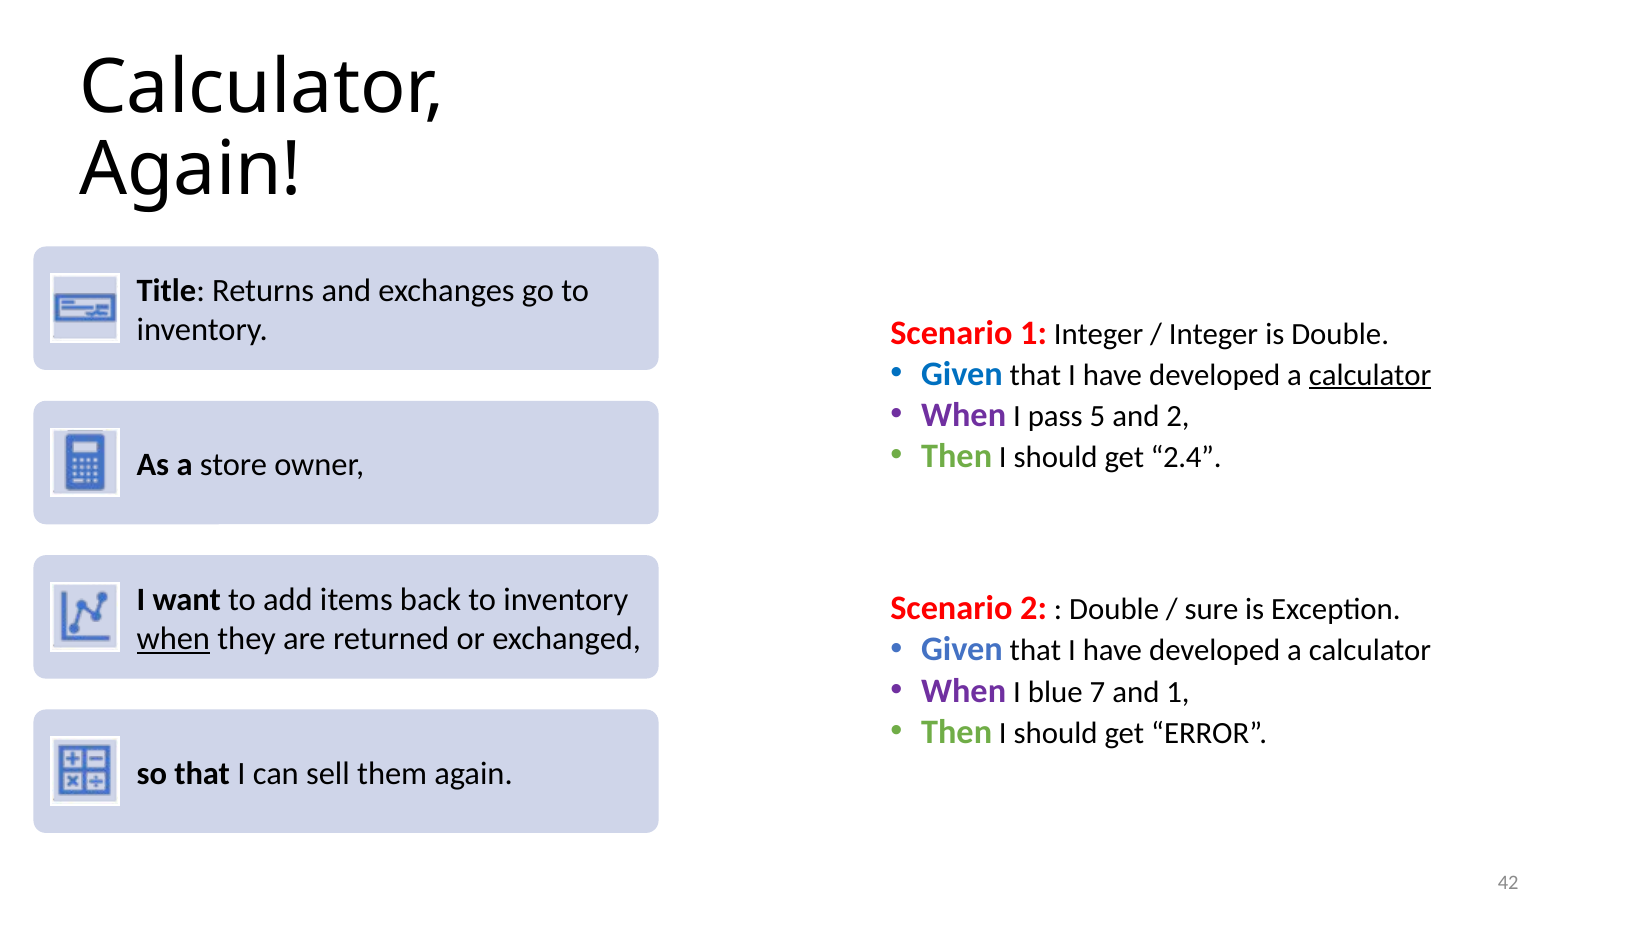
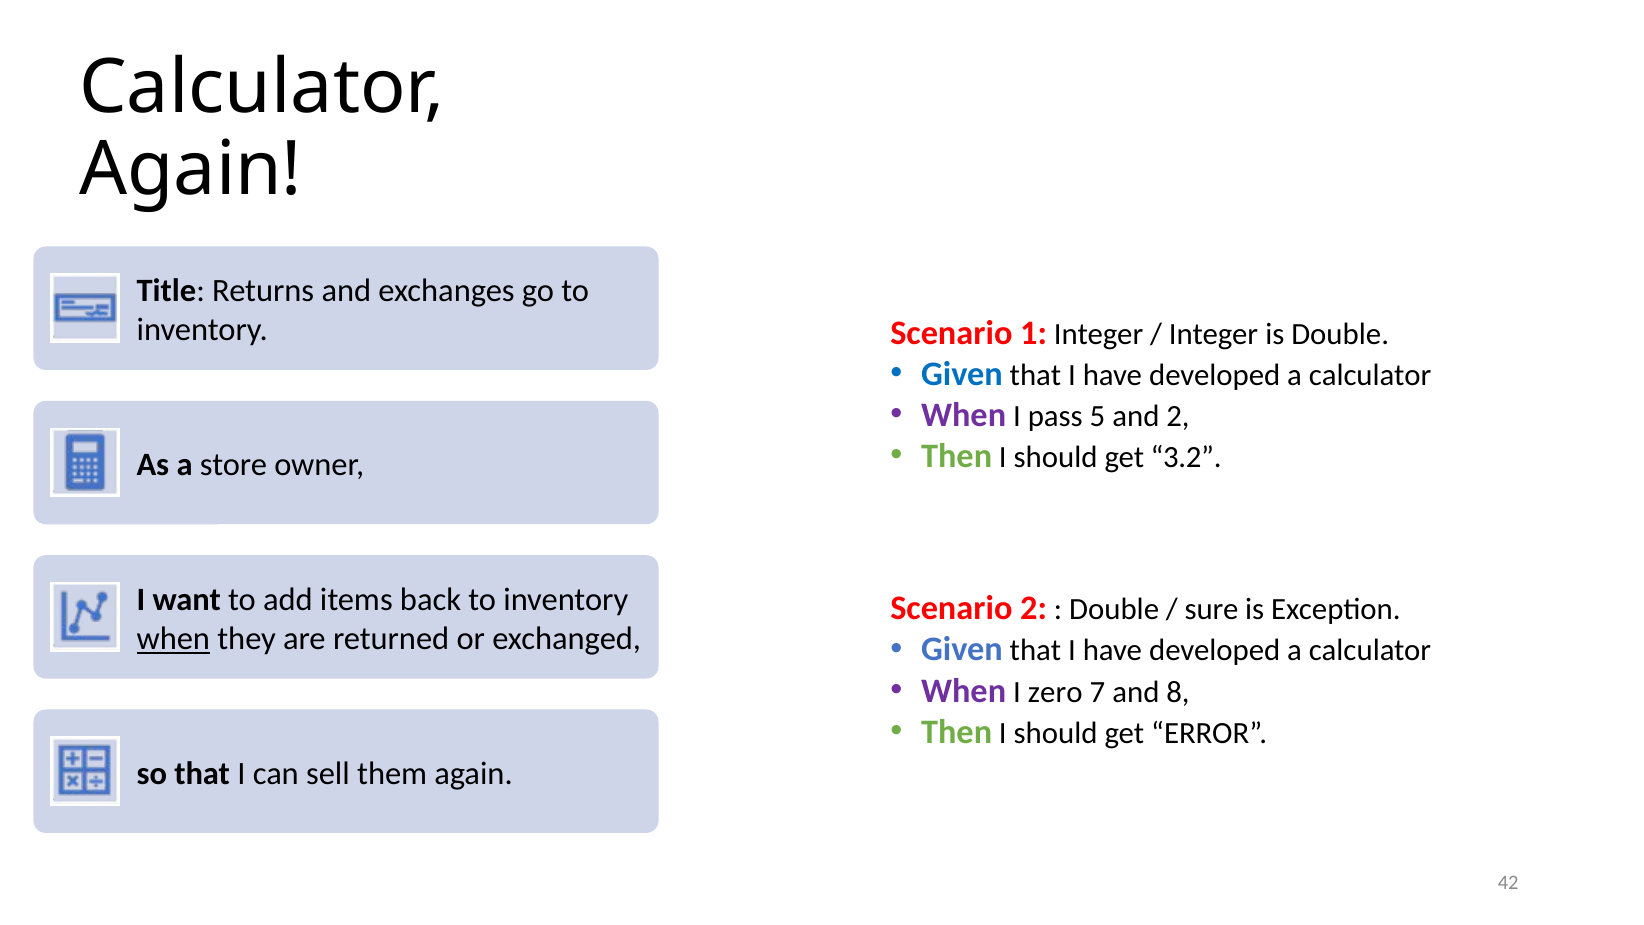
calculator at (1370, 375) underline: present -> none
2.4: 2.4 -> 3.2
blue: blue -> zero
and 1: 1 -> 8
